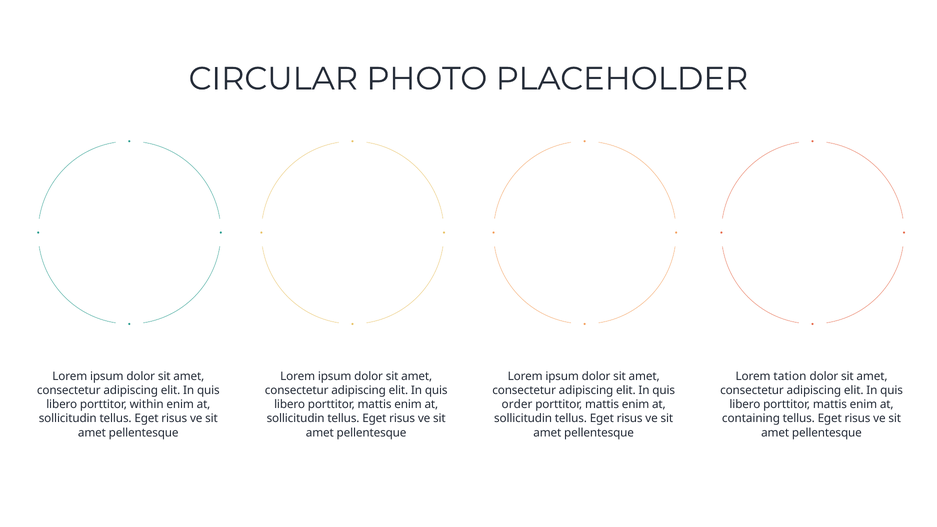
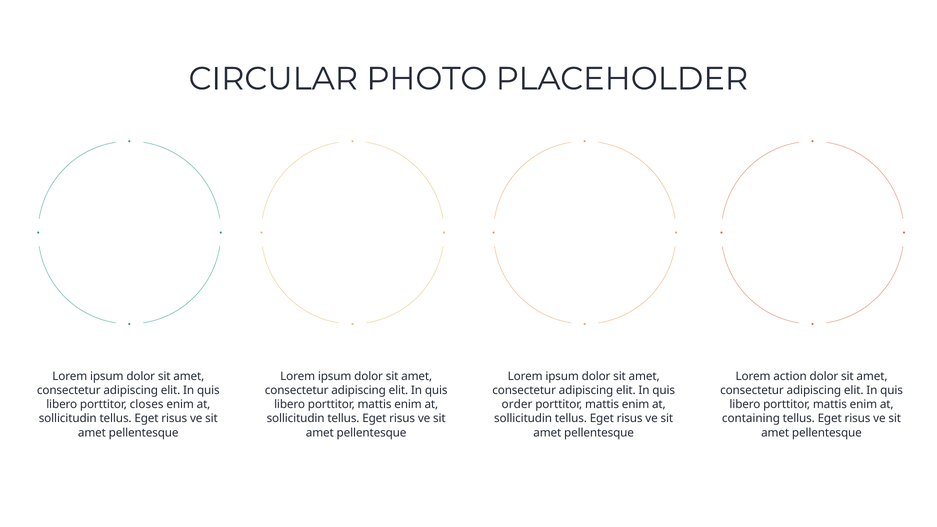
tation: tation -> action
within: within -> closes
